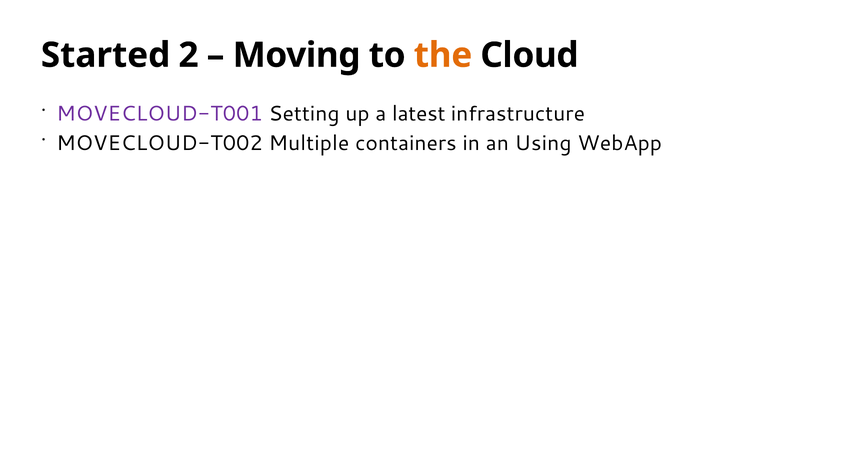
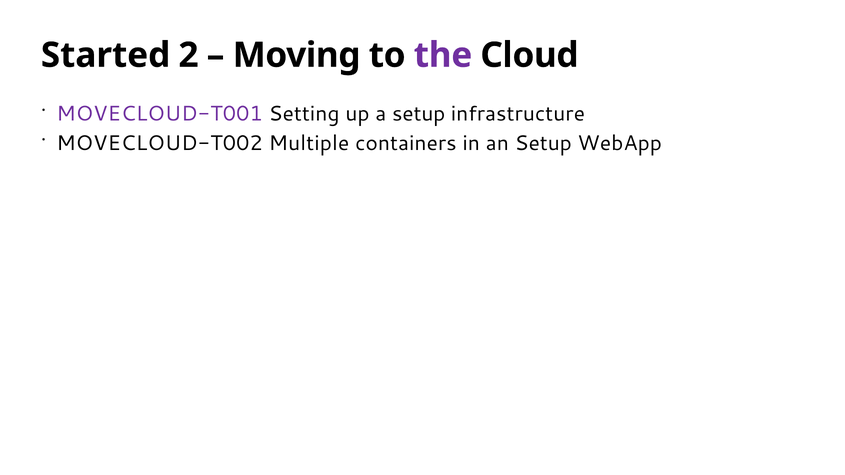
the colour: orange -> purple
a latest: latest -> setup
an Using: Using -> Setup
